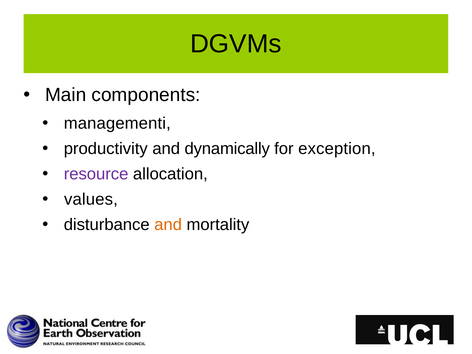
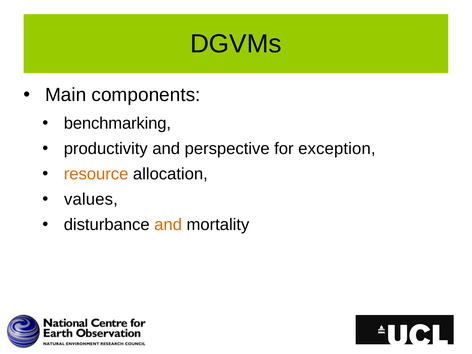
managementi: managementi -> benchmarking
dynamically: dynamically -> perspective
resource colour: purple -> orange
